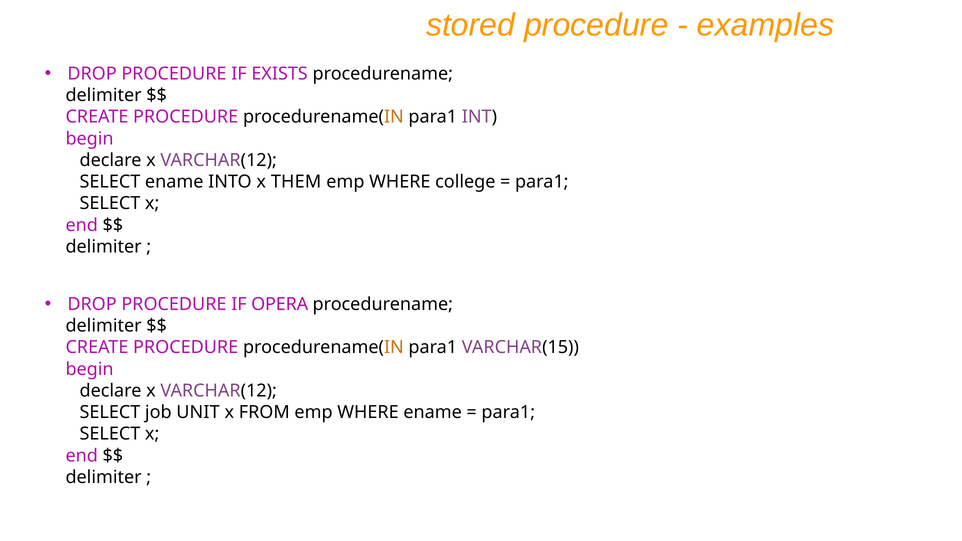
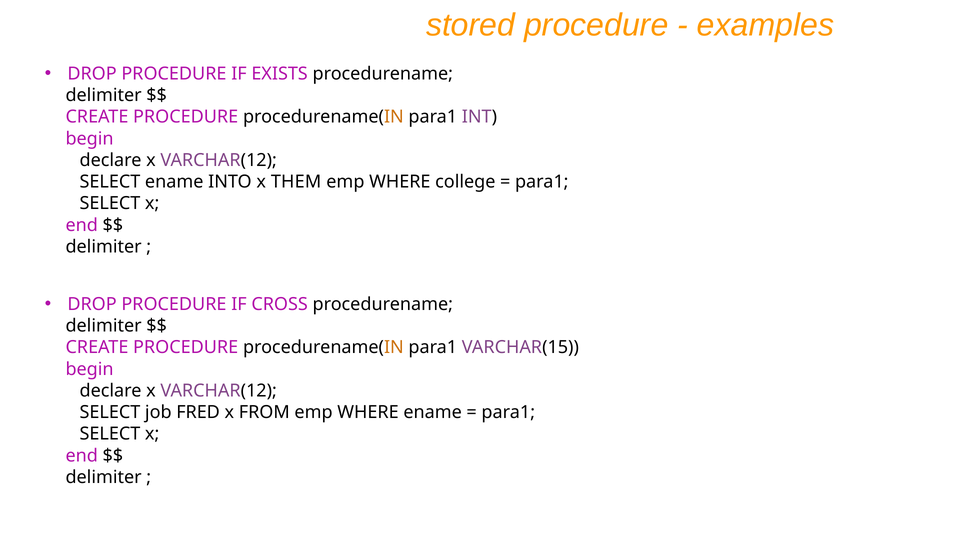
OPERA: OPERA -> CROSS
UNIT: UNIT -> FRED
